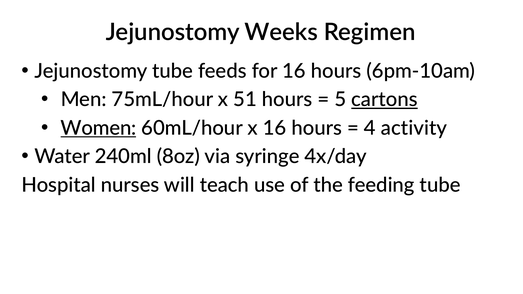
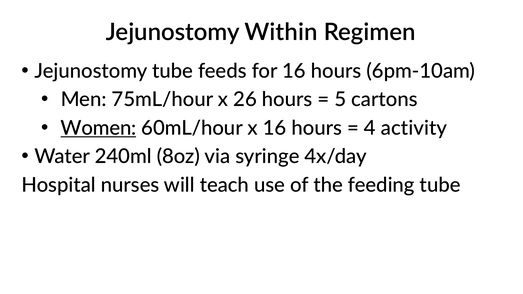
Weeks: Weeks -> Within
51: 51 -> 26
cartons underline: present -> none
